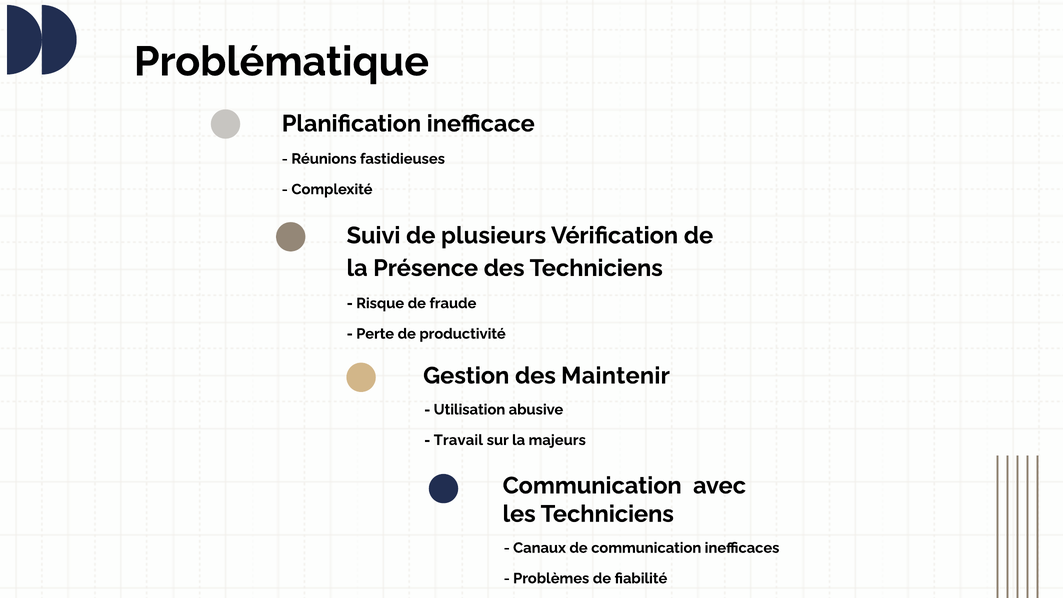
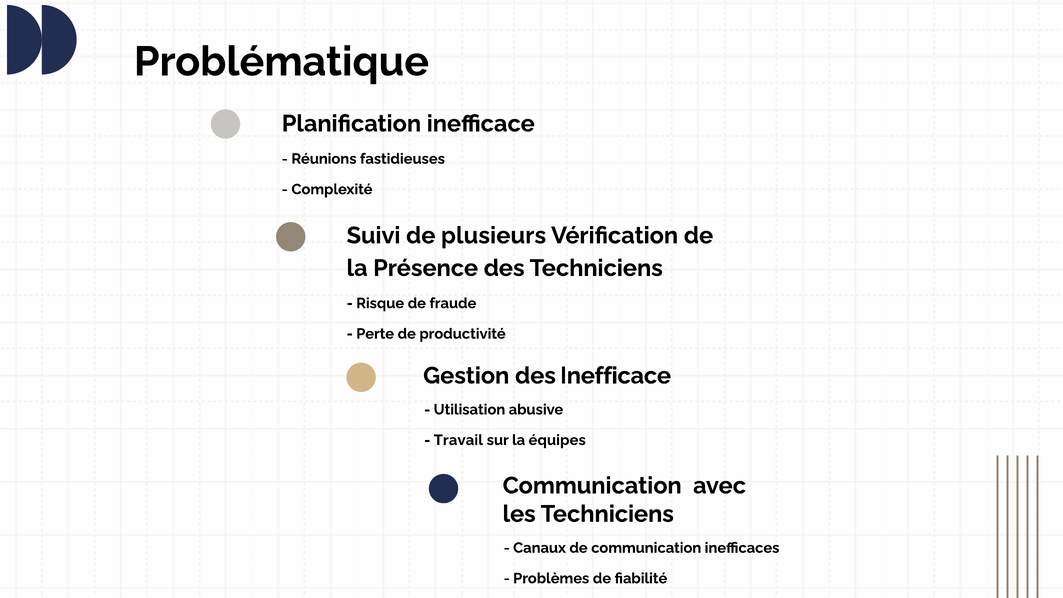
des Maintenir: Maintenir -> Inefficace
majeurs: majeurs -> équipes
